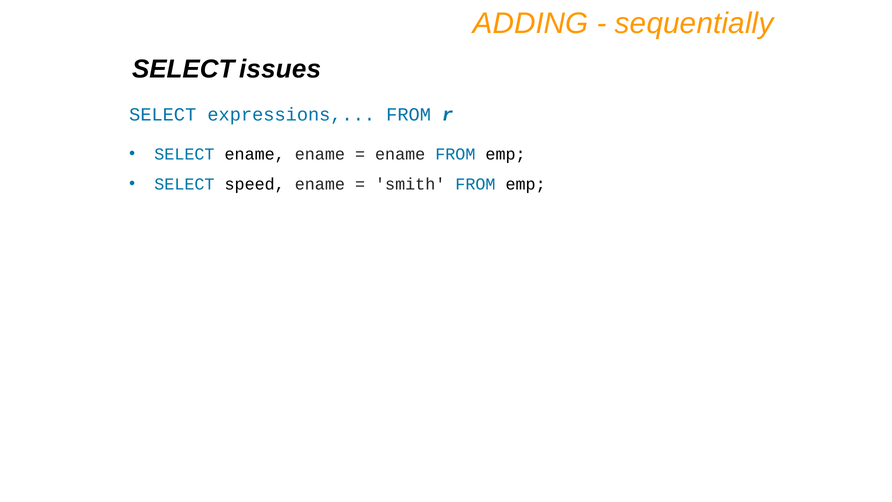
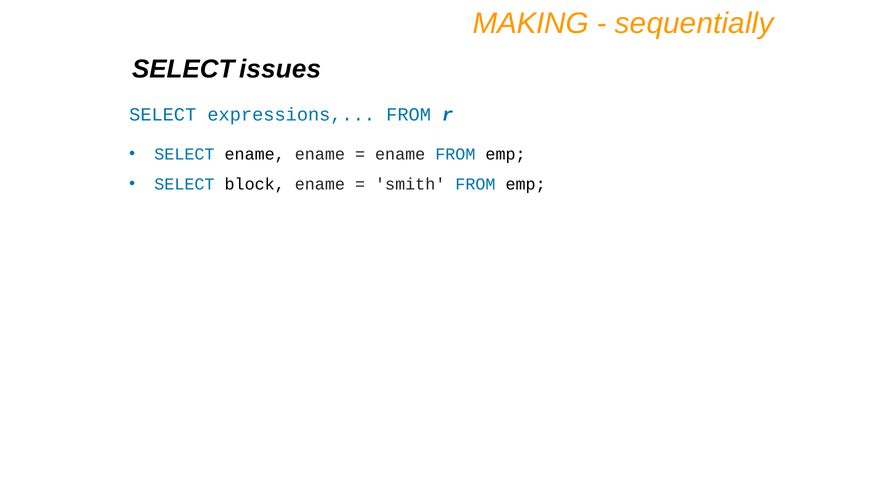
ADDING: ADDING -> MAKING
speed: speed -> block
